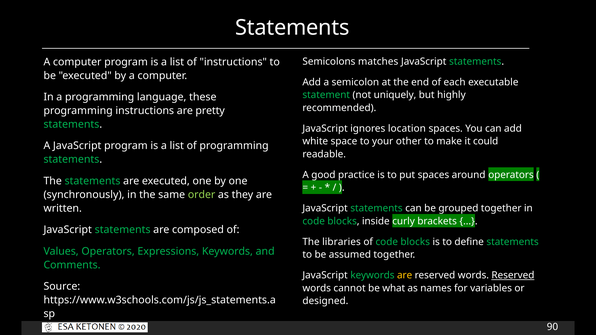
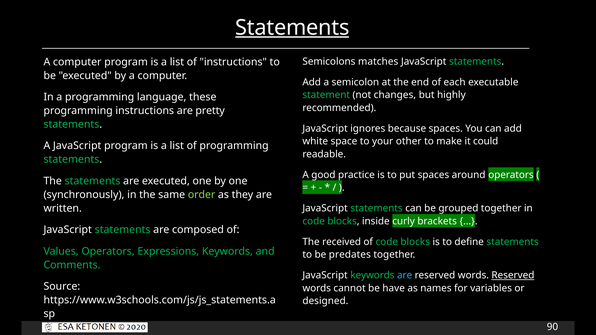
Statements at (292, 28) underline: none -> present
uniquely: uniquely -> changes
location: location -> because
libraries: libraries -> received
assumed: assumed -> predates
are at (405, 276) colour: yellow -> light blue
what: what -> have
